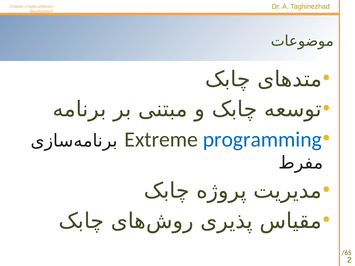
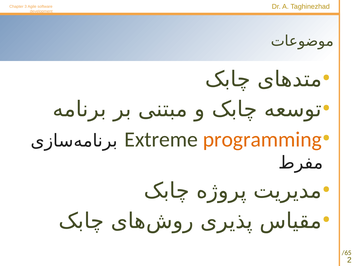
programming colour: blue -> orange
